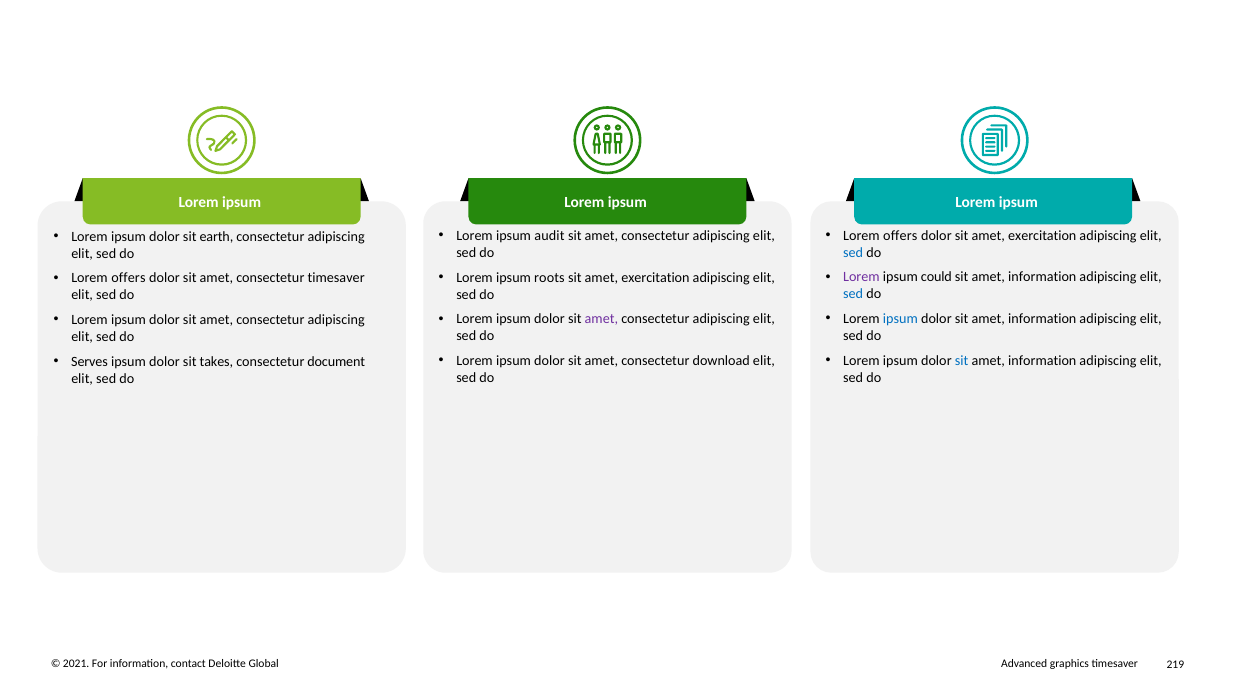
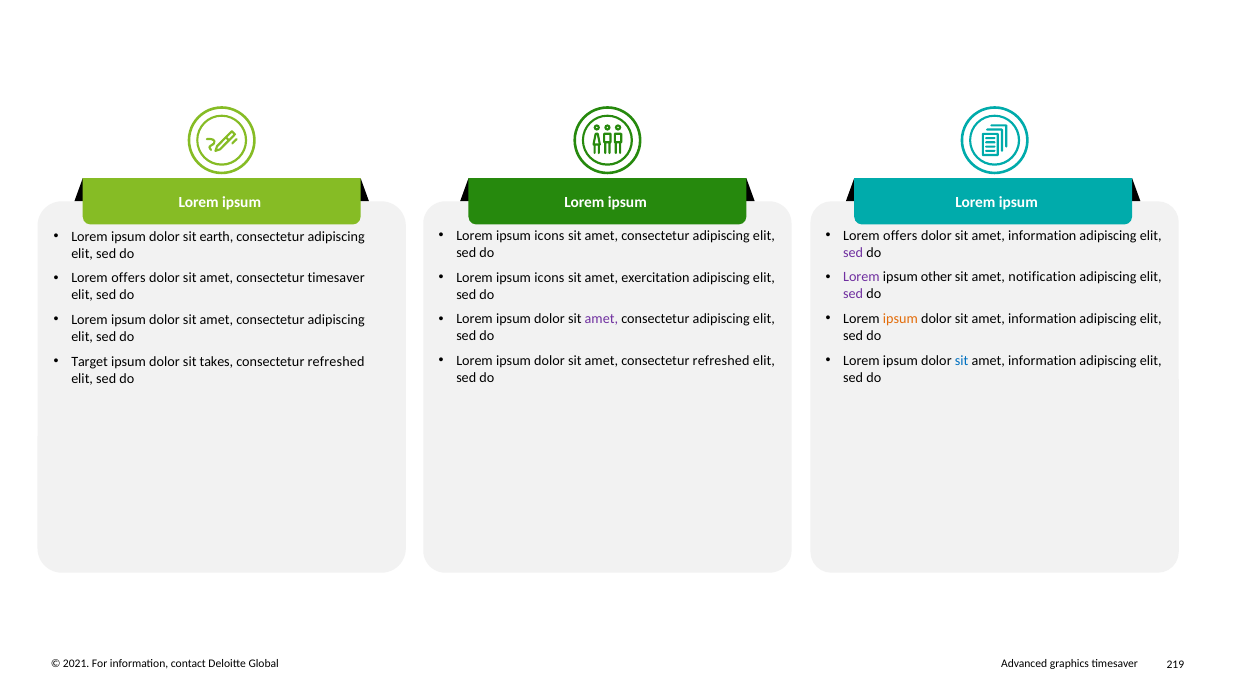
exercitation at (1042, 235): exercitation -> information
audit at (549, 236): audit -> icons
sed at (853, 252) colour: blue -> purple
could: could -> other
information at (1042, 277): information -> notification
roots at (549, 277): roots -> icons
sed at (853, 294) colour: blue -> purple
ipsum at (900, 319) colour: blue -> orange
amet consectetur download: download -> refreshed
Serves: Serves -> Target
document at (336, 361): document -> refreshed
